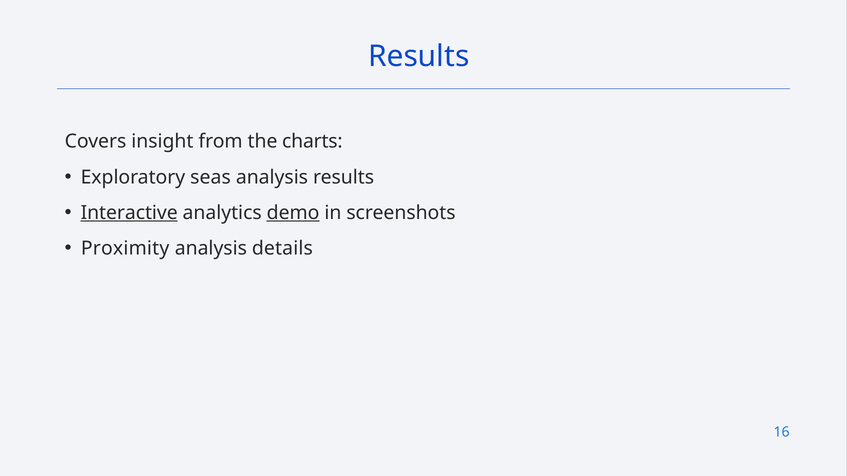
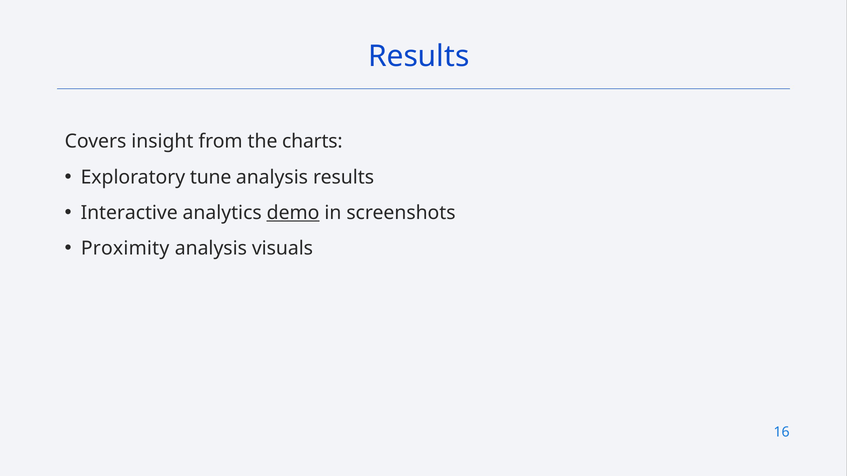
seas: seas -> tune
Interactive underline: present -> none
details: details -> visuals
